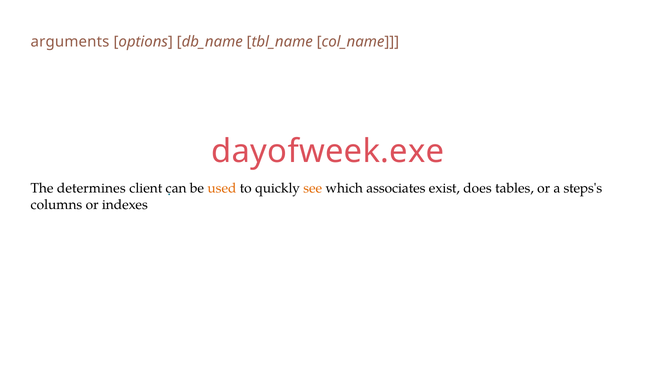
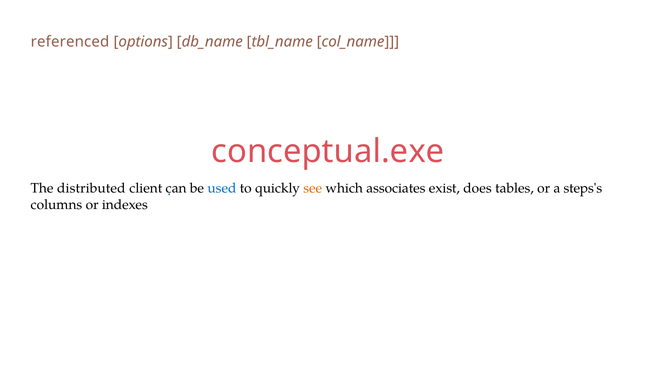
arguments: arguments -> referenced
dayofweek.exe: dayofweek.exe -> conceptual.exe
determines: determines -> distributed
used colour: orange -> blue
